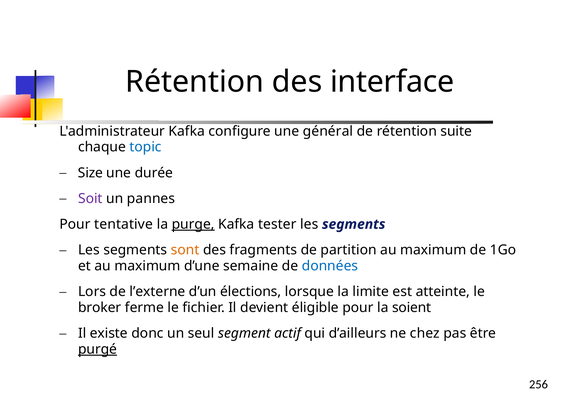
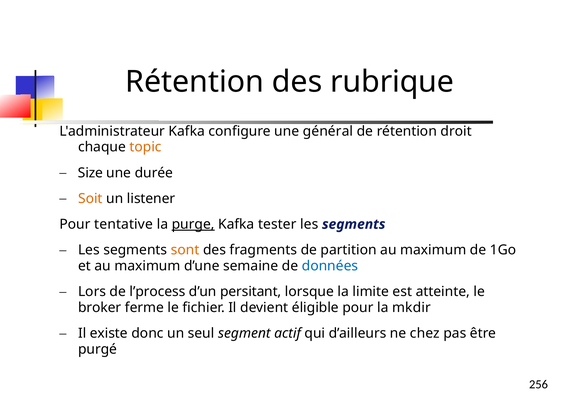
interface: interface -> rubrique
suite: suite -> droit
topic colour: blue -> orange
Soit colour: purple -> orange
pannes: pannes -> listener
l’externe: l’externe -> l’process
élections: élections -> persitant
soient: soient -> mkdir
purgé underline: present -> none
